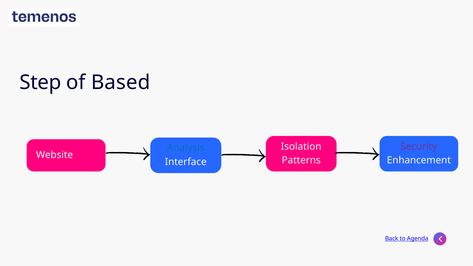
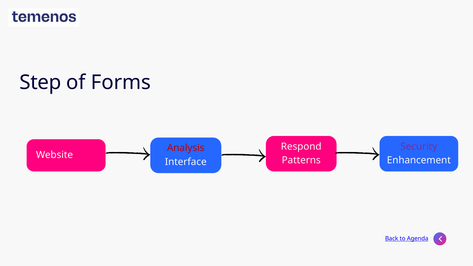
Based: Based -> Forms
Isolation: Isolation -> Respond
Analysis colour: blue -> red
